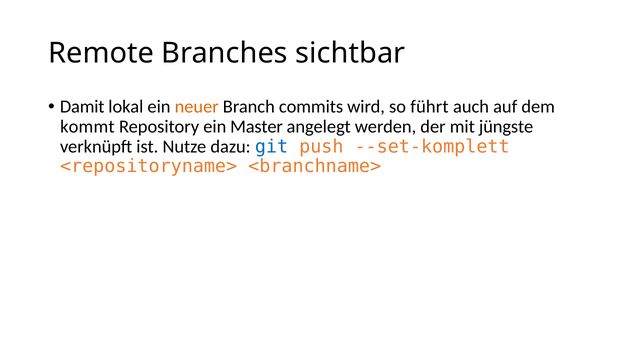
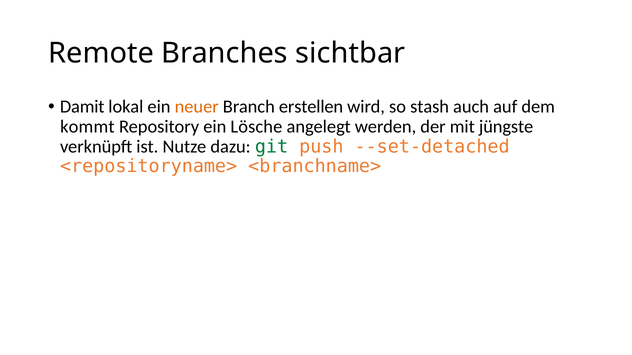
commits: commits -> erstellen
führt: führt -> stash
Master: Master -> Lösche
git colour: blue -> green
--set-komplett: --set-komplett -> --set-detached
